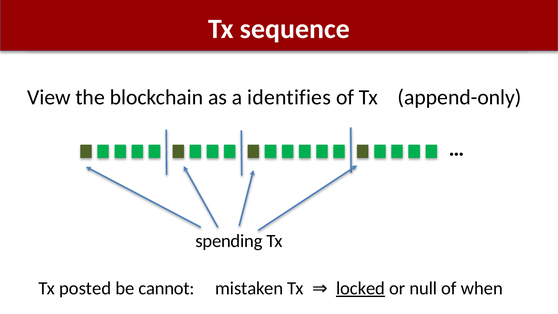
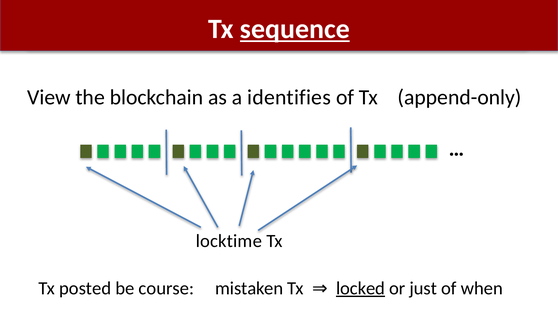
sequence underline: none -> present
spending: spending -> locktime
cannot: cannot -> course
null: null -> just
